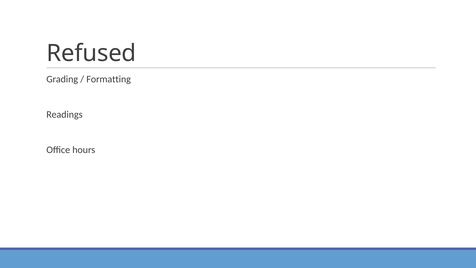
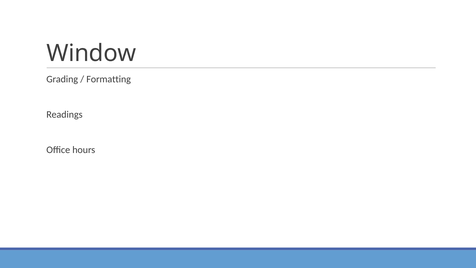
Refused: Refused -> Window
